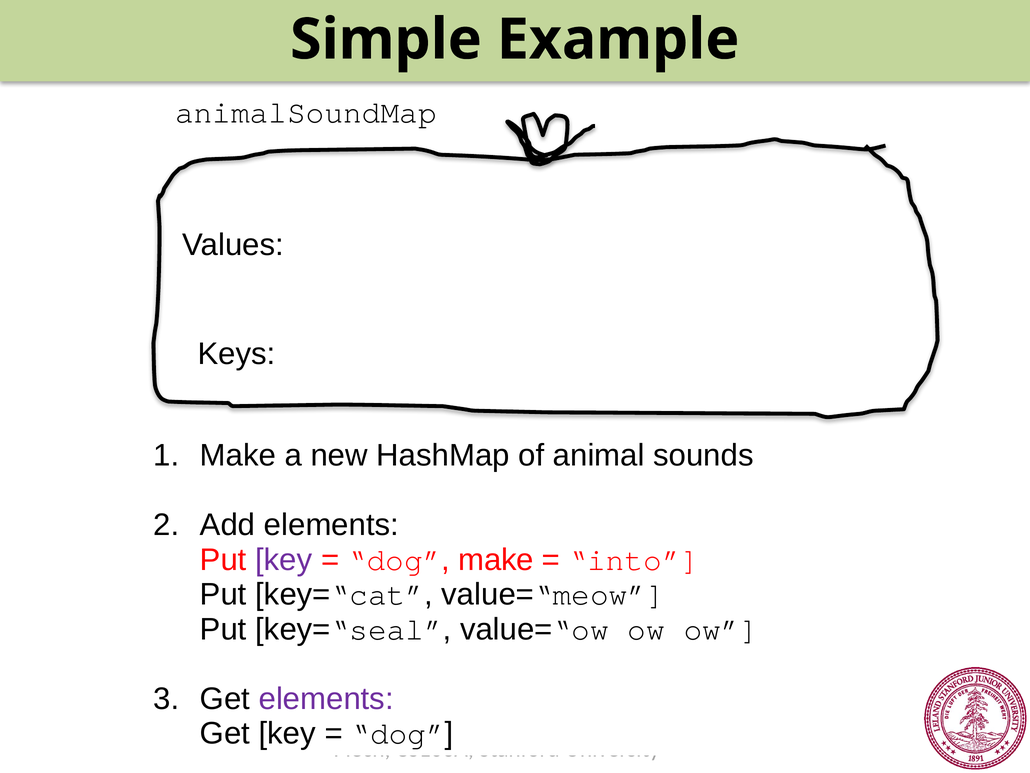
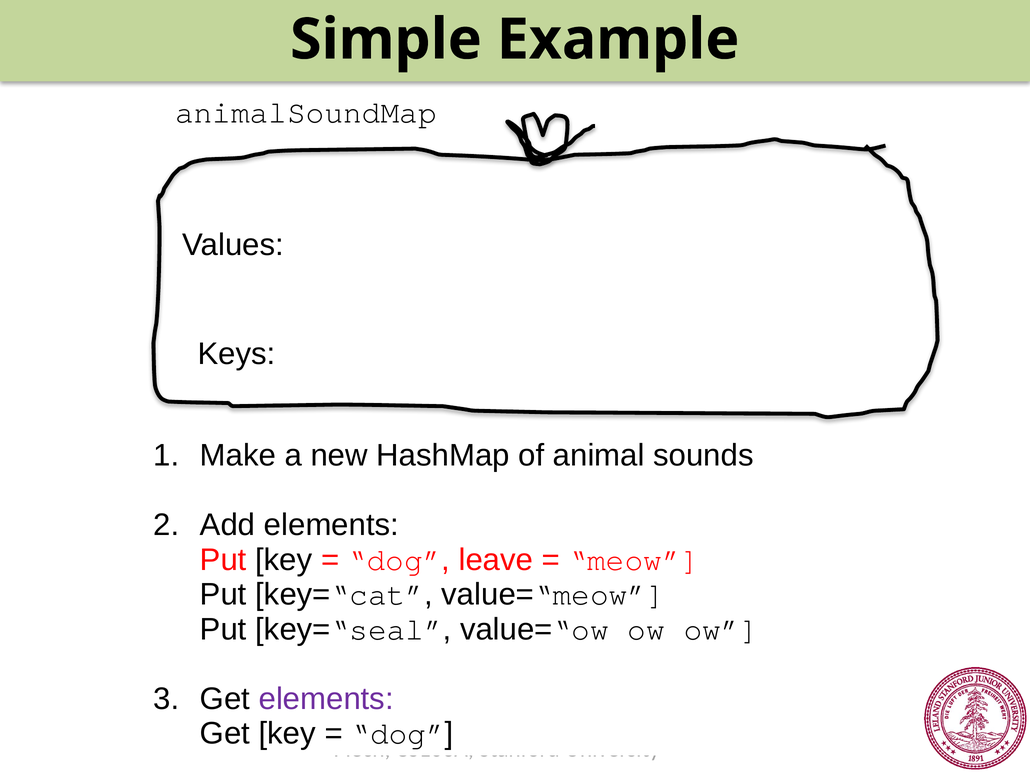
key at (284, 559) colour: purple -> black
dog make: make -> leave
into: into -> meow
